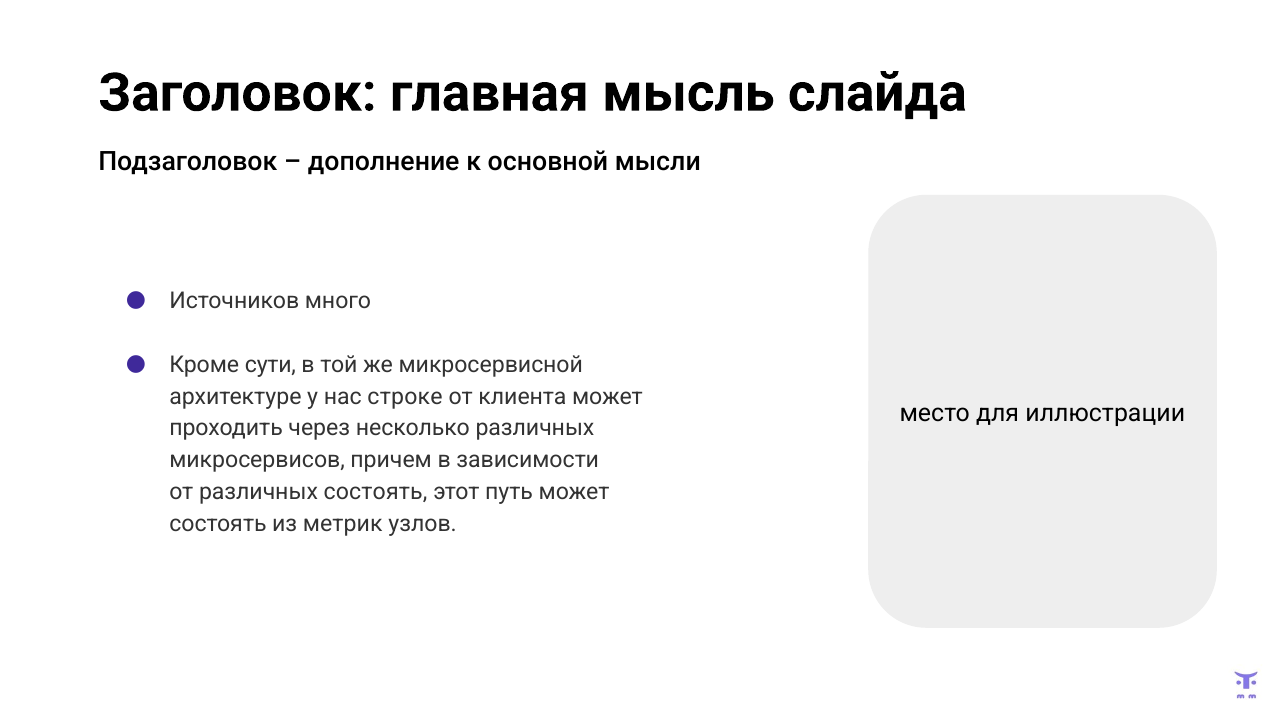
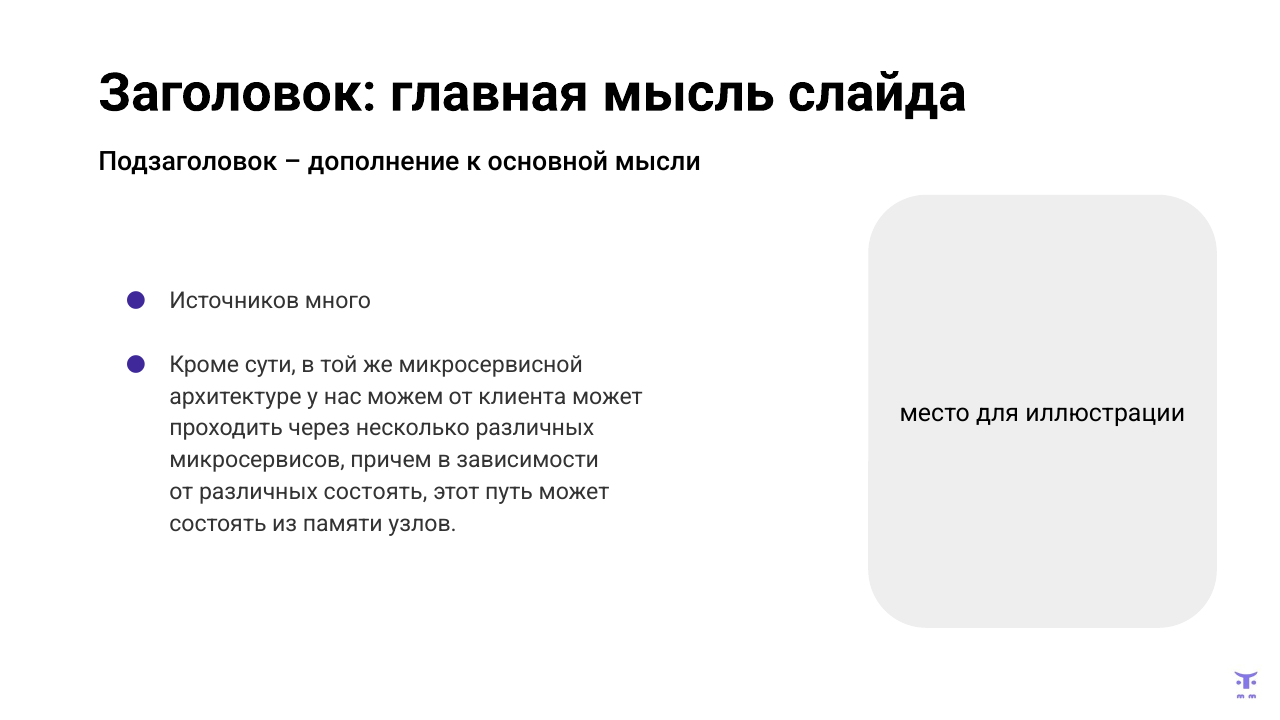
строке: строке -> можем
метрик: метрик -> памяти
